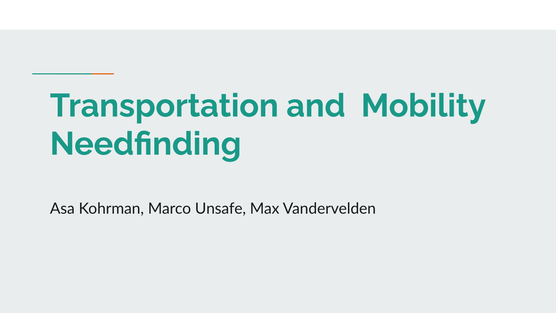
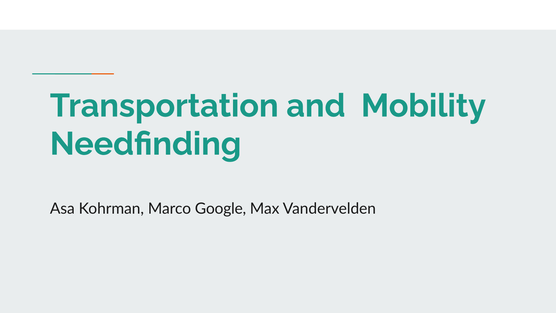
Unsafe: Unsafe -> Google
